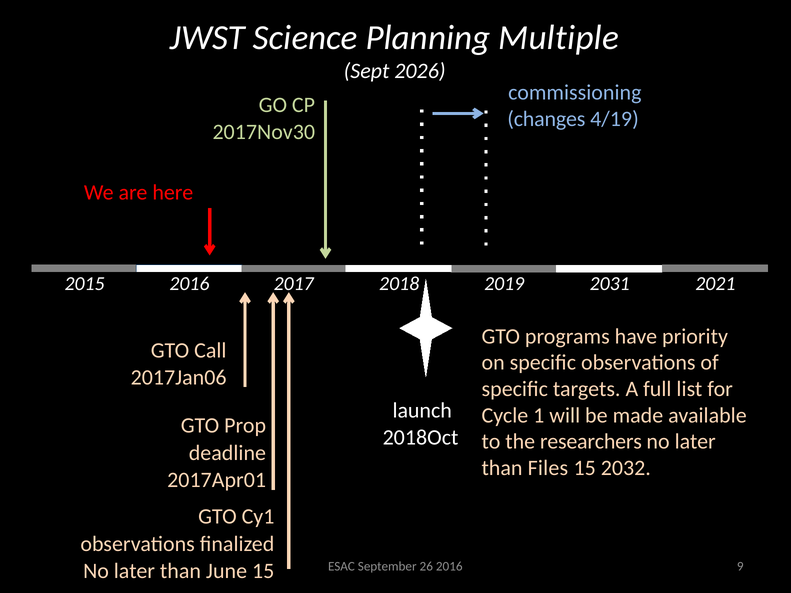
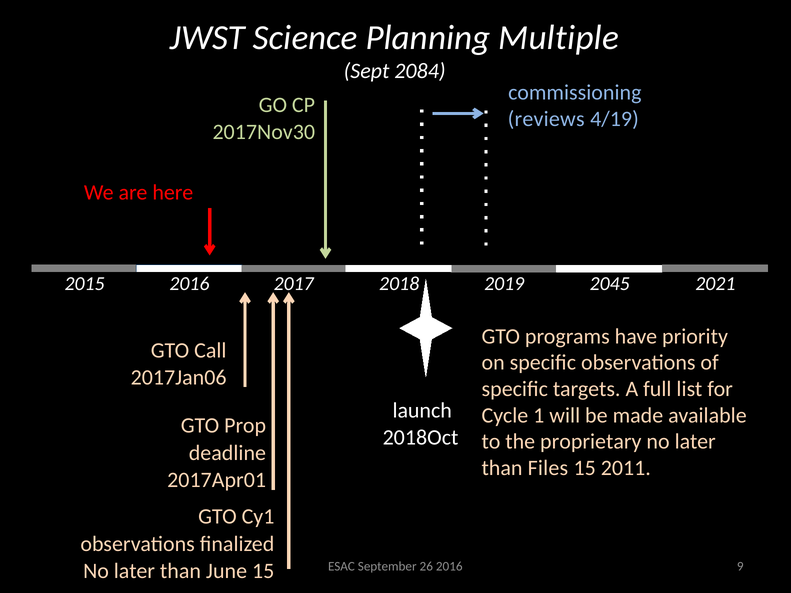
2026: 2026 -> 2084
changes: changes -> reviews
2031: 2031 -> 2045
researchers: researchers -> proprietary
2032: 2032 -> 2011
